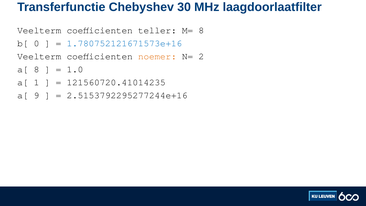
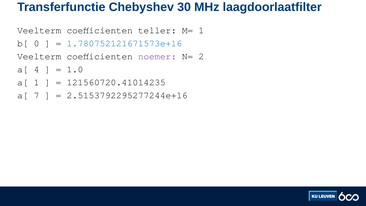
M= 8: 8 -> 1
noemer colour: orange -> purple
a[ 8: 8 -> 4
9: 9 -> 7
